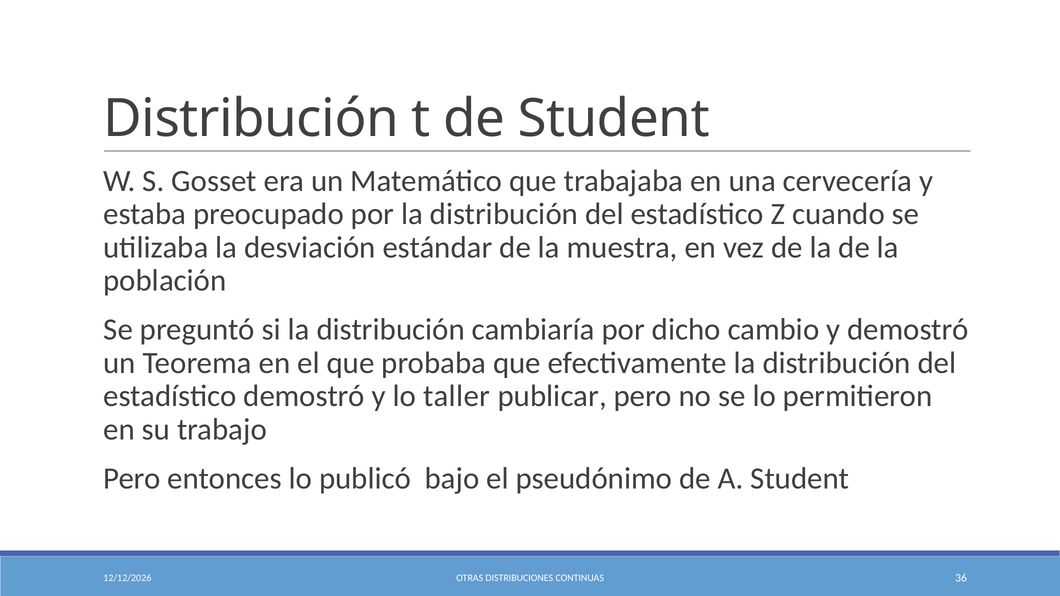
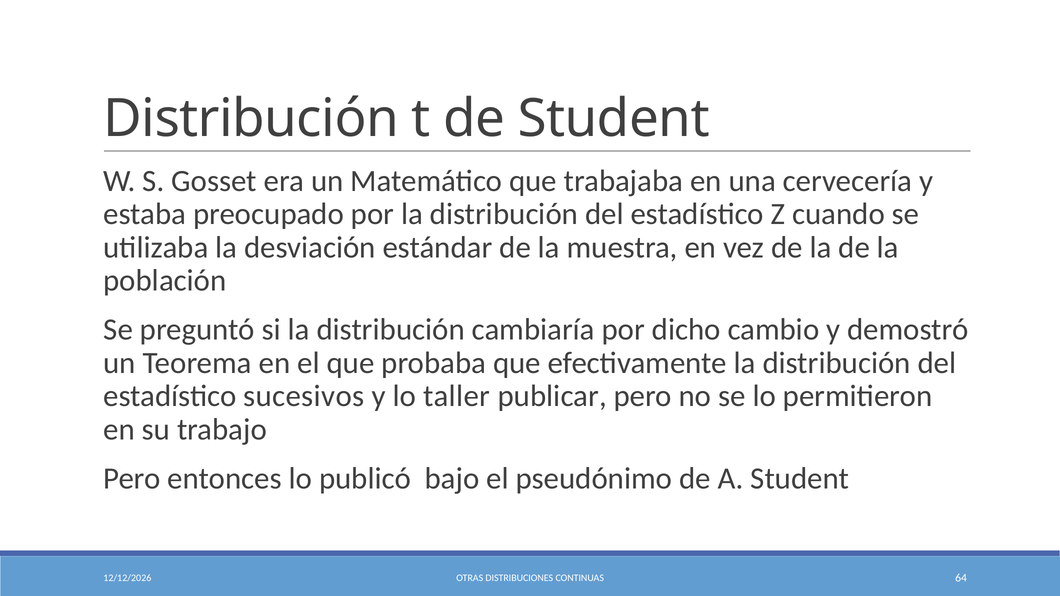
estadístico demostró: demostró -> sucesivos
36: 36 -> 64
